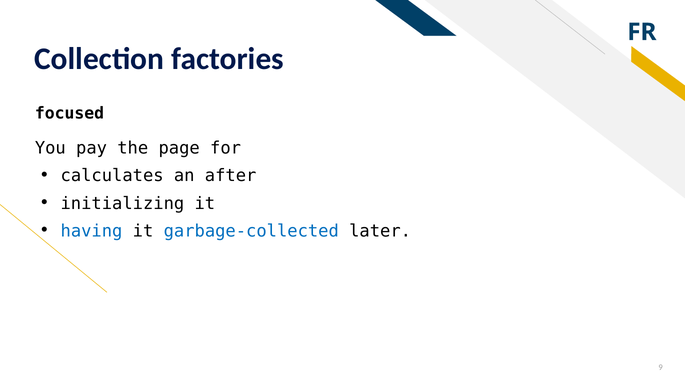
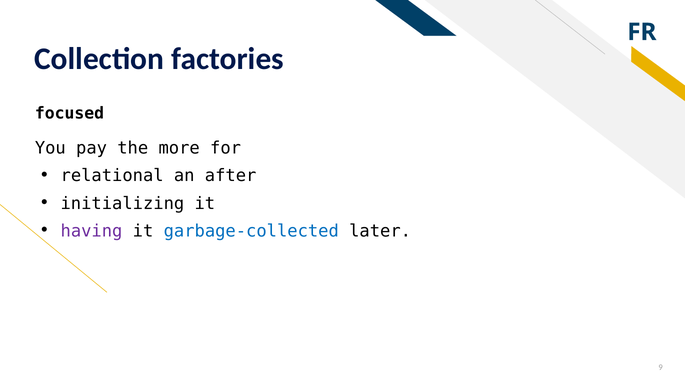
page: page -> more
calculates: calculates -> relational
having colour: blue -> purple
